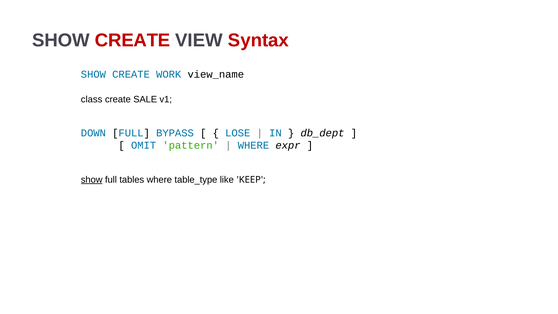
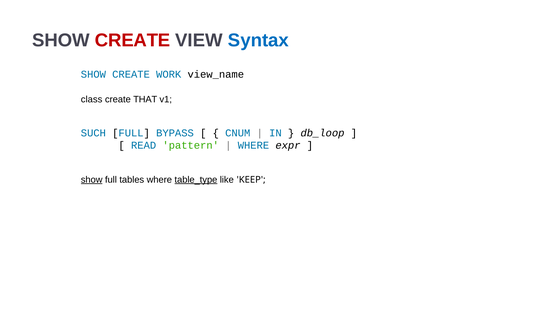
Syntax colour: red -> blue
SALE: SALE -> THAT
DOWN: DOWN -> SUCH
LOSE: LOSE -> CNUM
db_dept: db_dept -> db_loop
OMIT: OMIT -> READ
table_type underline: none -> present
